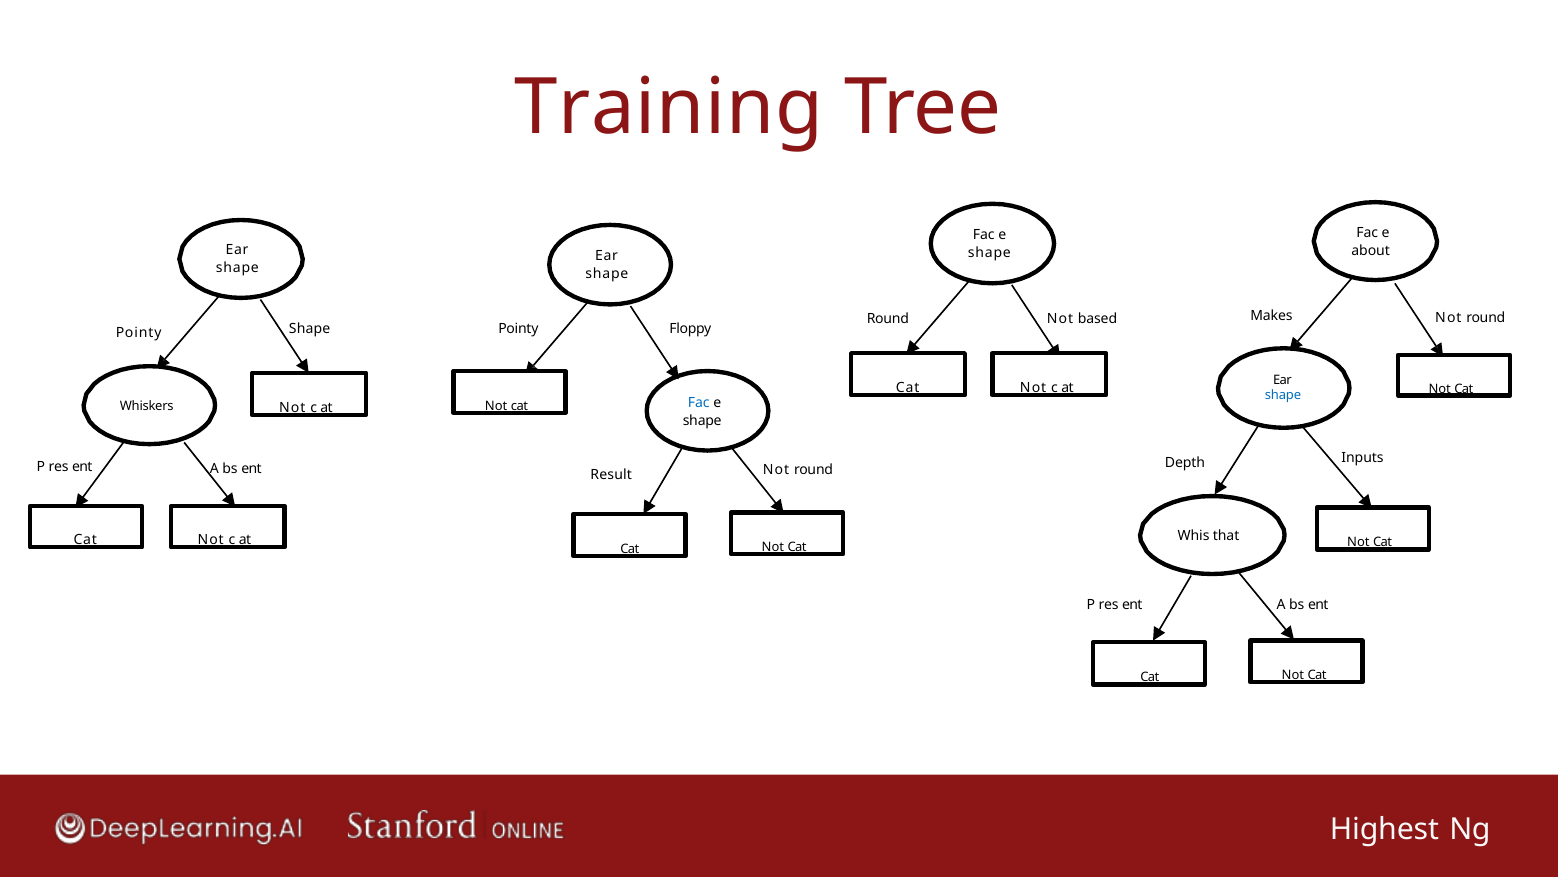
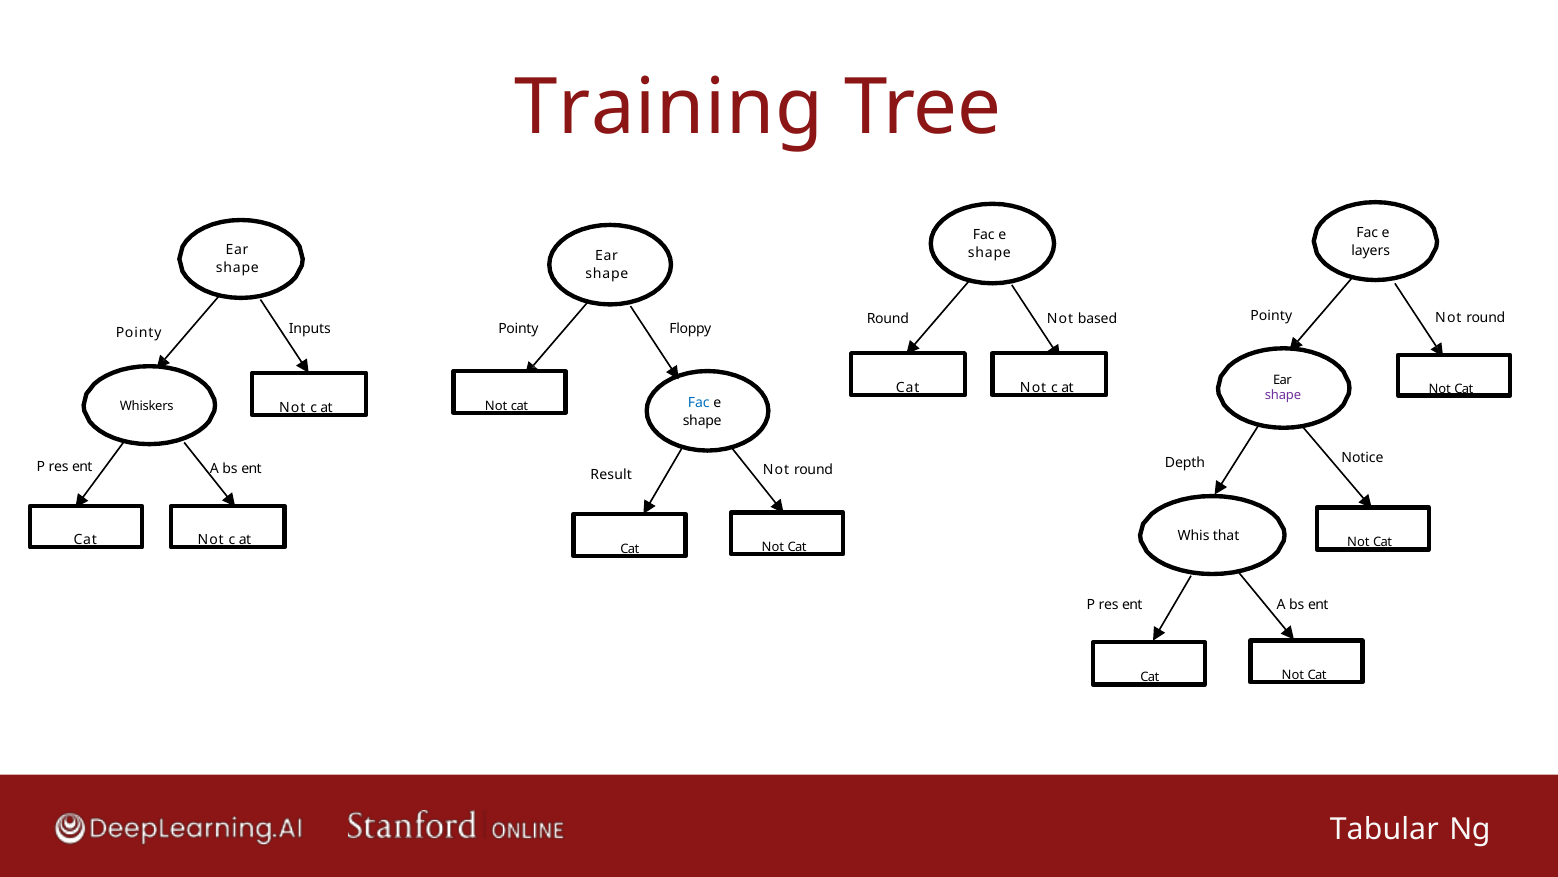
about: about -> layers
Makes at (1271, 315): Makes -> Pointy
Pointy Shape: Shape -> Inputs
shape at (1283, 395) colour: blue -> purple
Inputs: Inputs -> Notice
Highest: Highest -> Tabular
